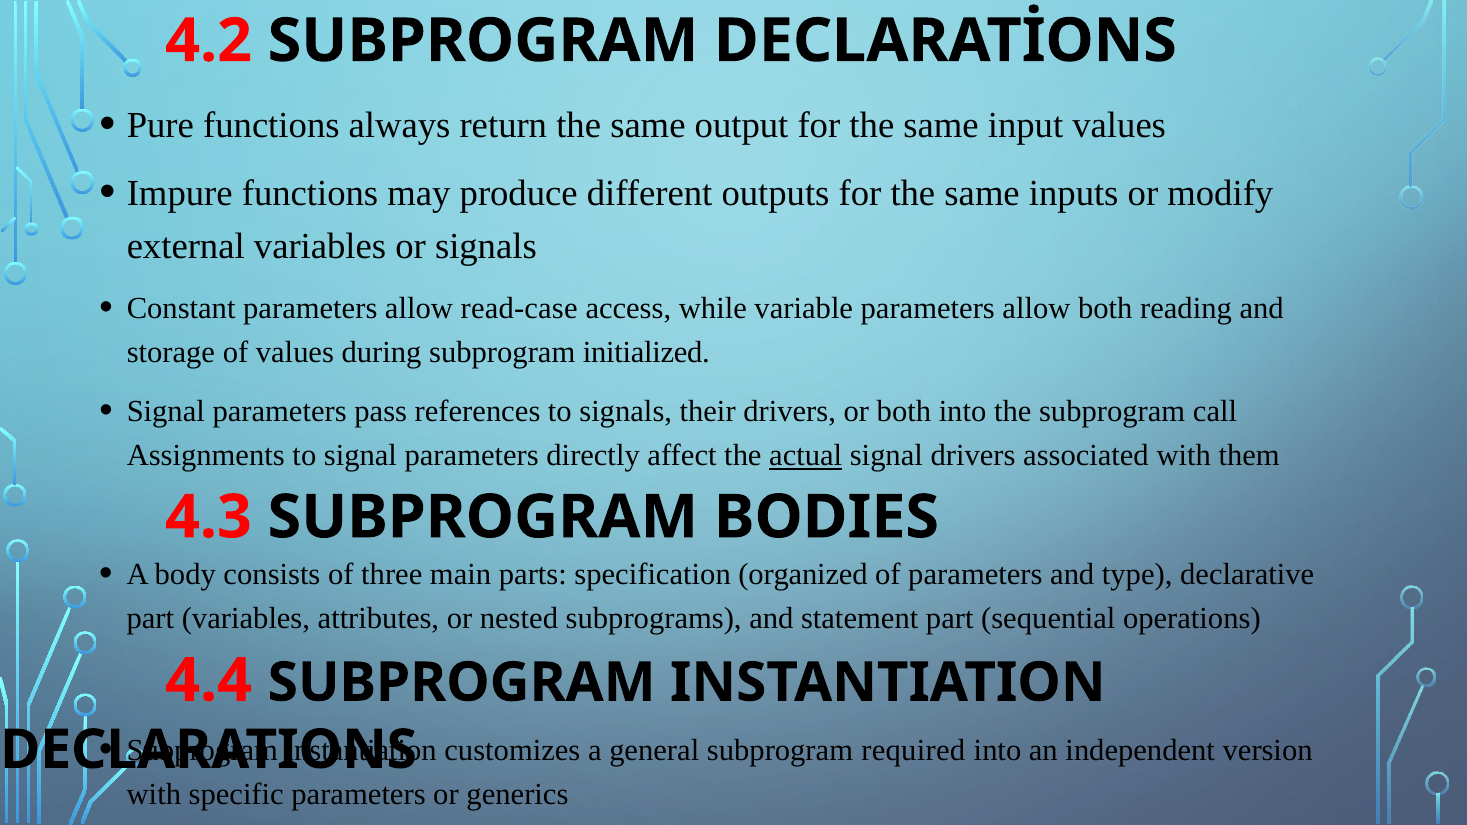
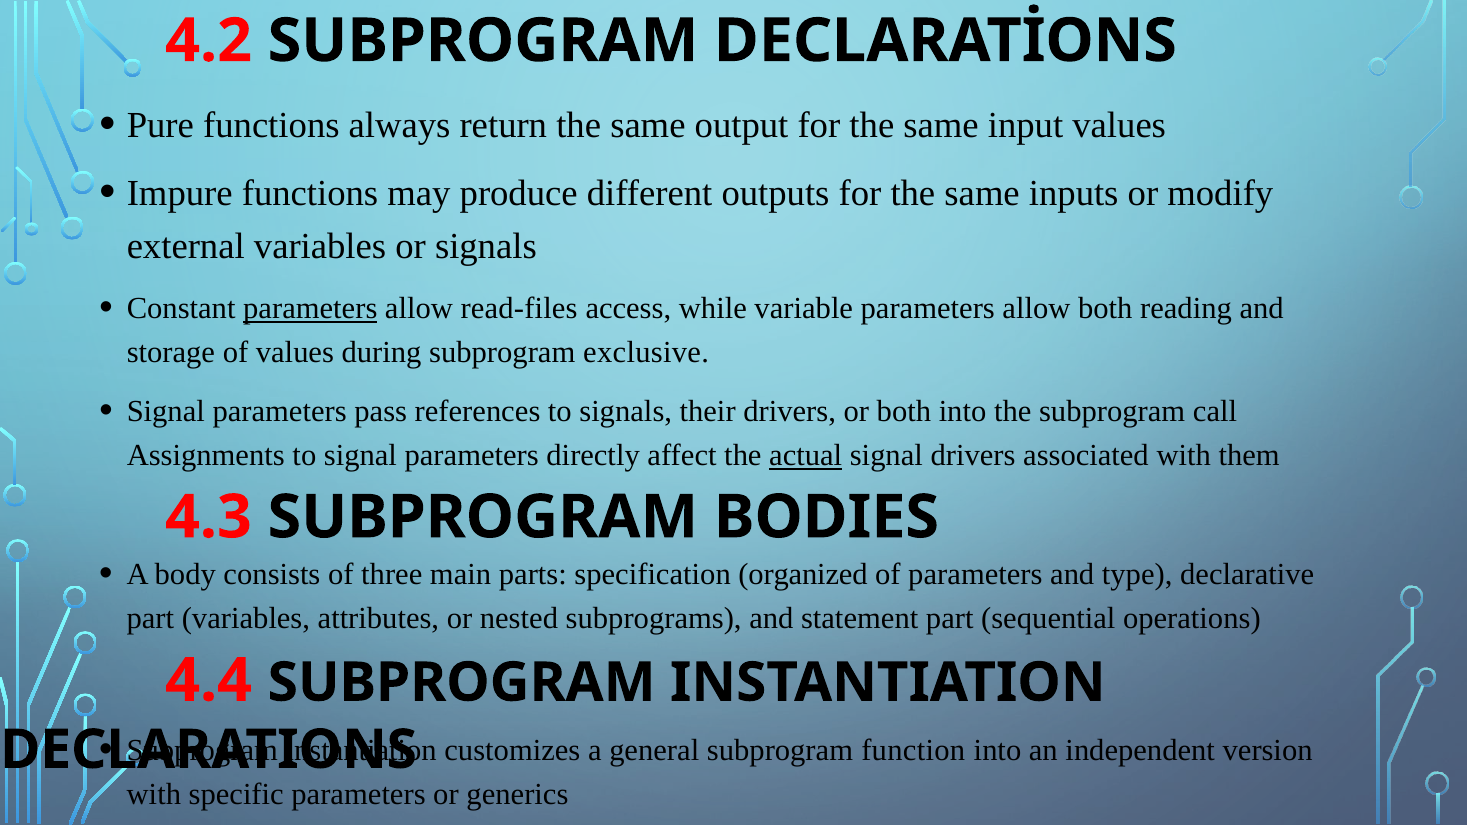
parameters at (310, 309) underline: none -> present
read-case: read-case -> read-files
initialized: initialized -> exclusive
required: required -> function
